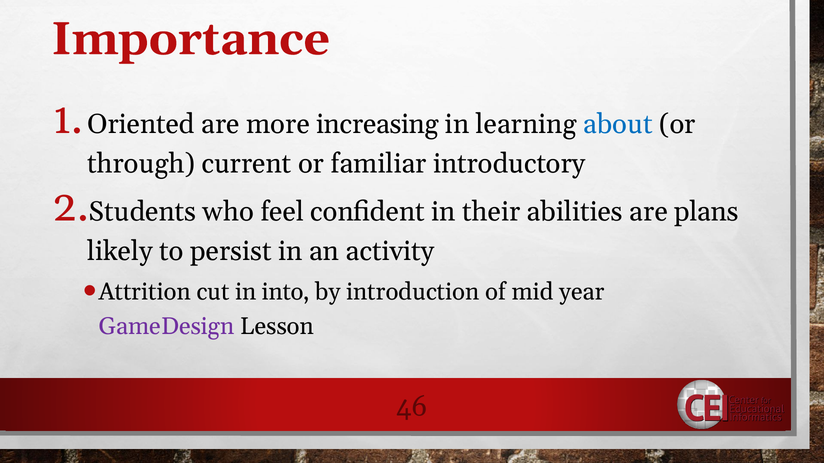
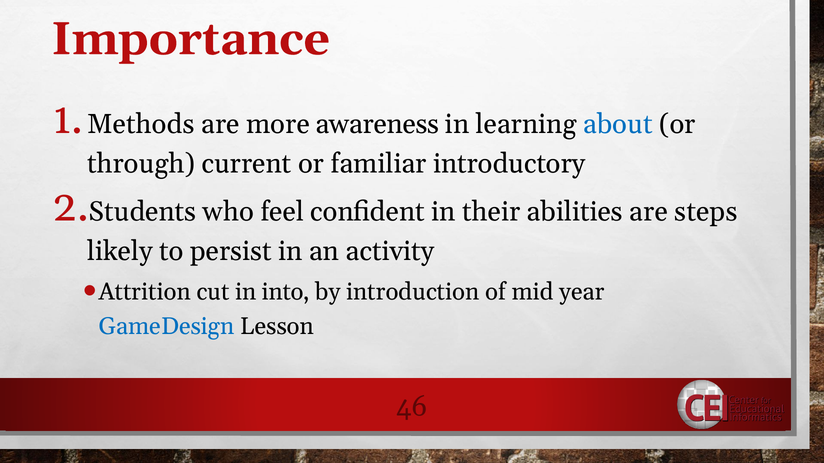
Oriented: Oriented -> Methods
increasing: increasing -> awareness
plans: plans -> steps
GameDesign colour: purple -> blue
